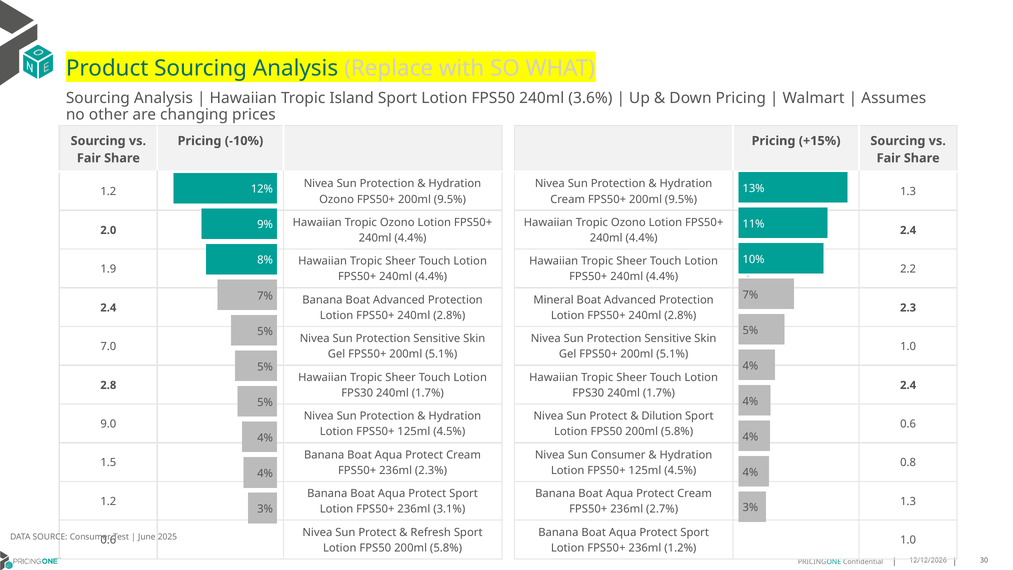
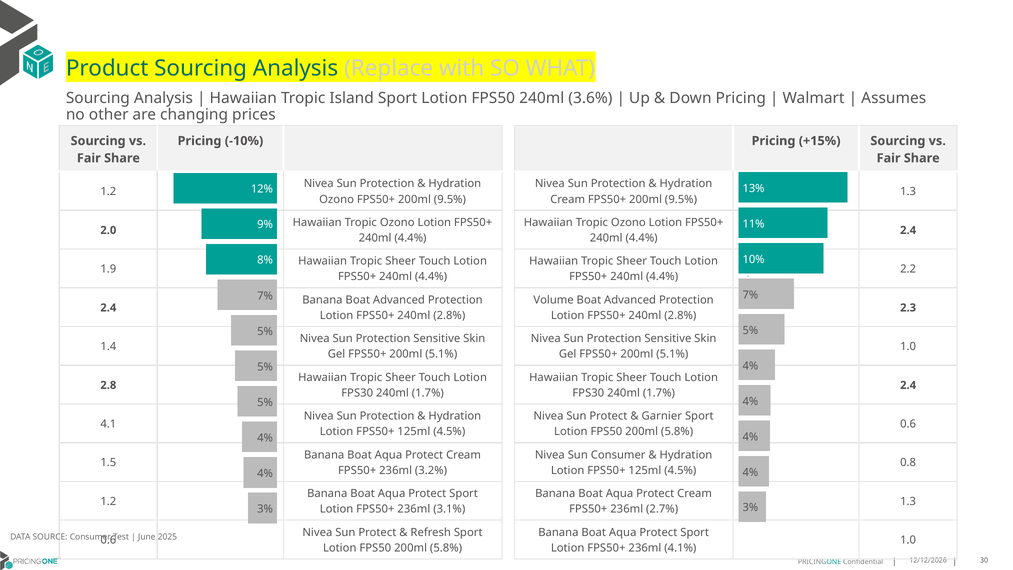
Mineral: Mineral -> Volume
7.0: 7.0 -> 1.4
Dilution: Dilution -> Garnier
9.0: 9.0 -> 4.1
2.3%: 2.3% -> 3.2%
1.2%: 1.2% -> 4.1%
